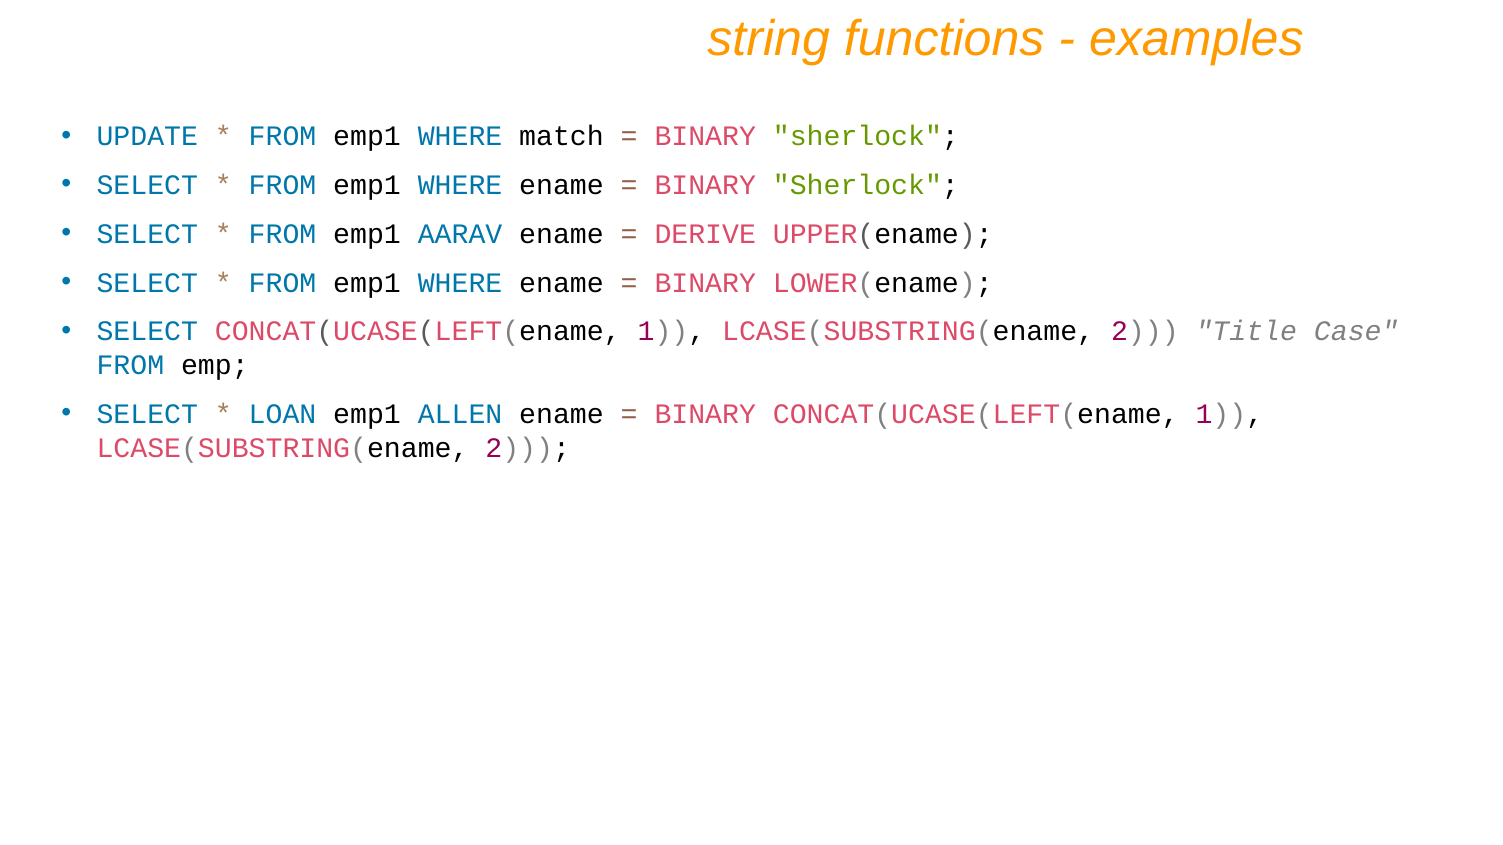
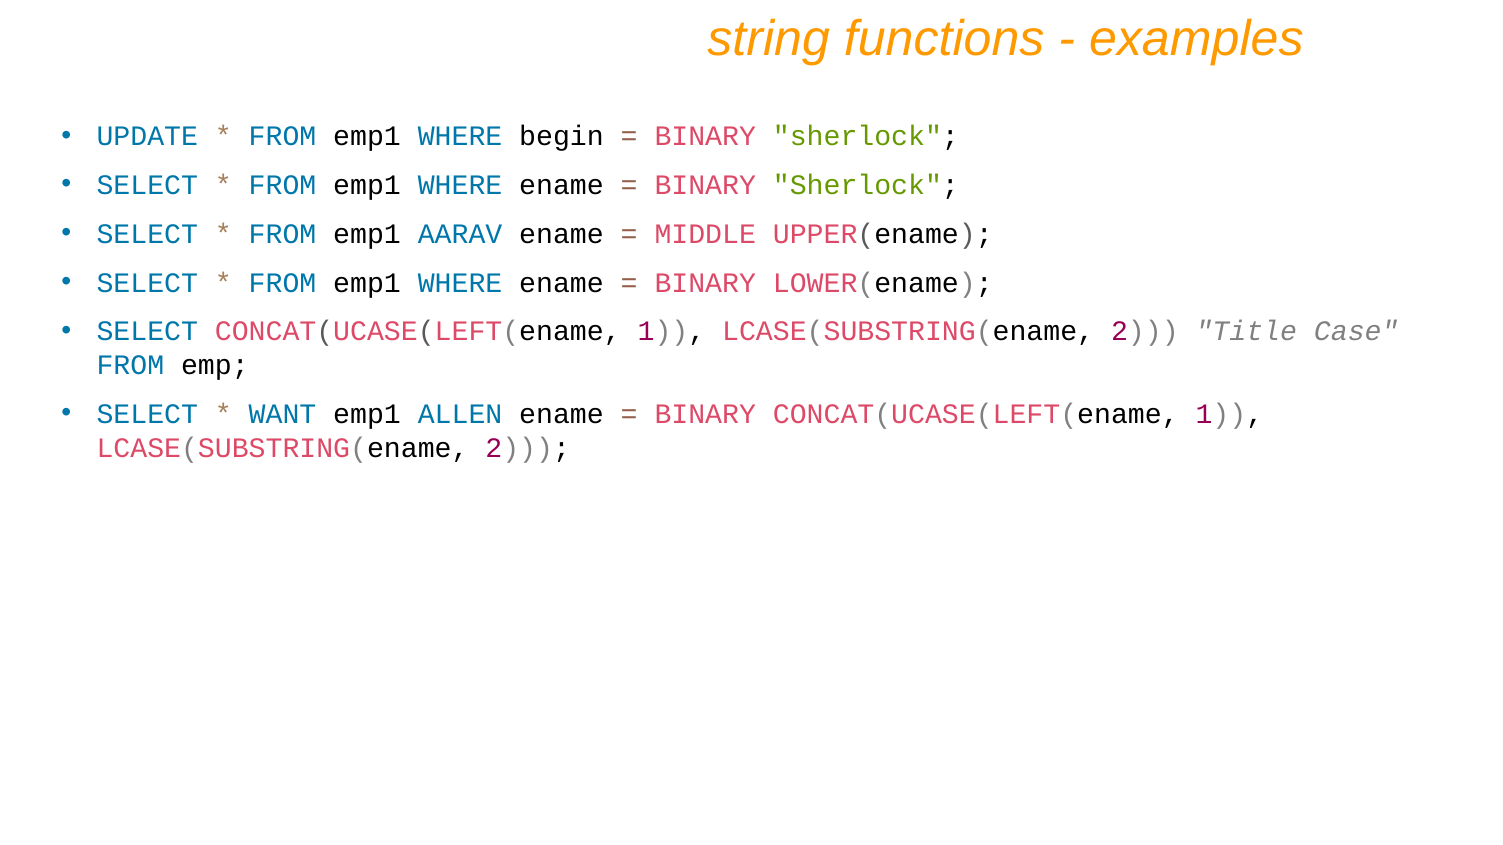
match: match -> begin
DERIVE: DERIVE -> MIDDLE
LOAN: LOAN -> WANT
